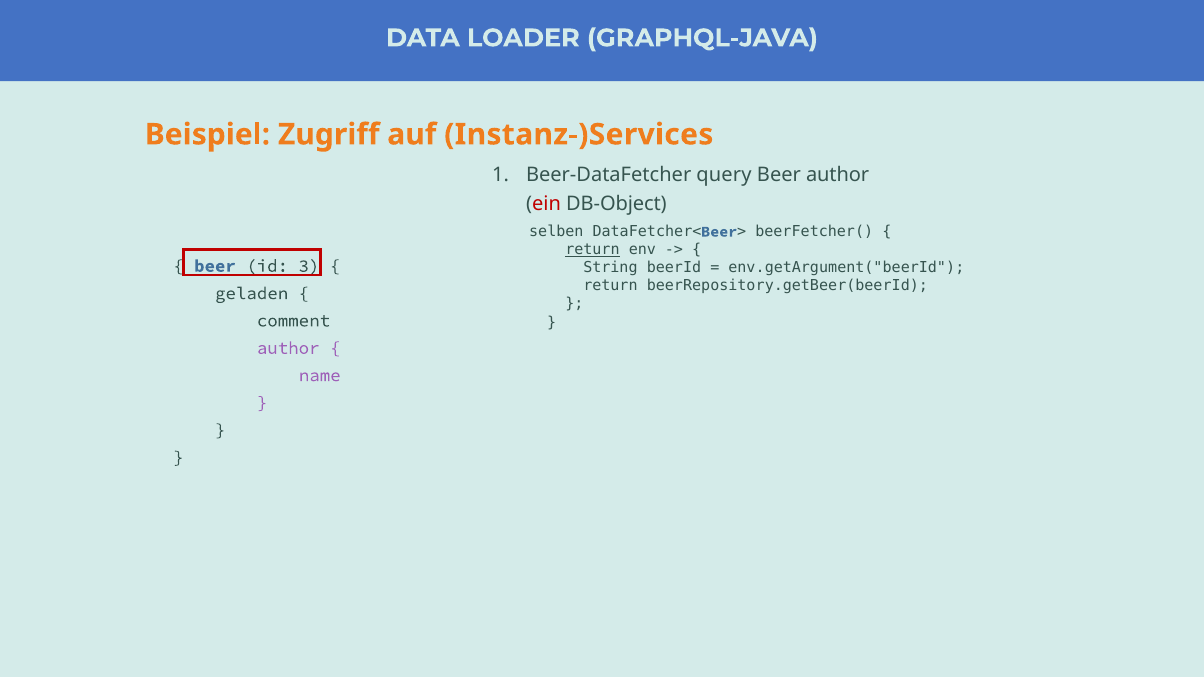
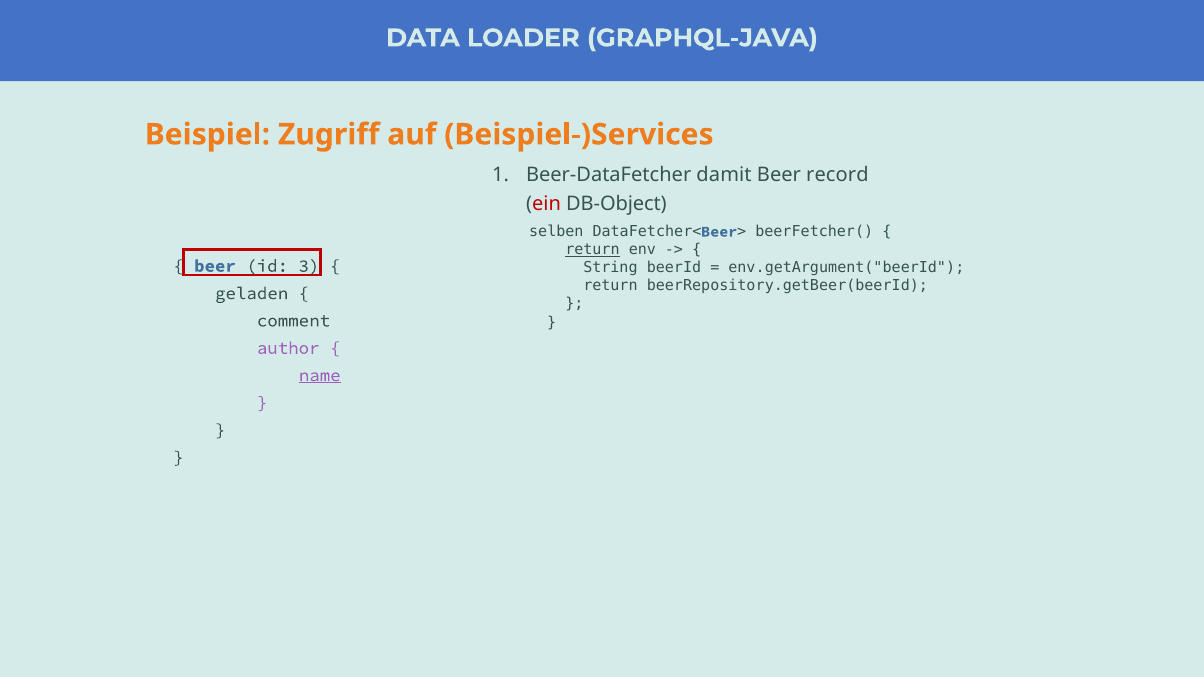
Instanz-)Services: Instanz-)Services -> Beispiel-)Services
query: query -> damit
Beer author: author -> record
name underline: none -> present
